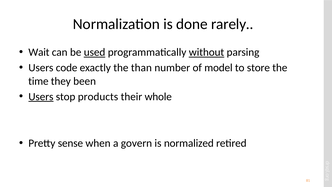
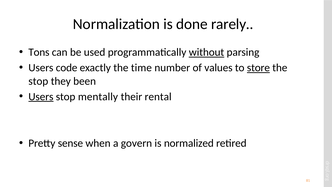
Wait: Wait -> Tons
used underline: present -> none
than: than -> time
model: model -> values
store underline: none -> present
time at (38, 81): time -> stop
products: products -> mentally
whole: whole -> rental
